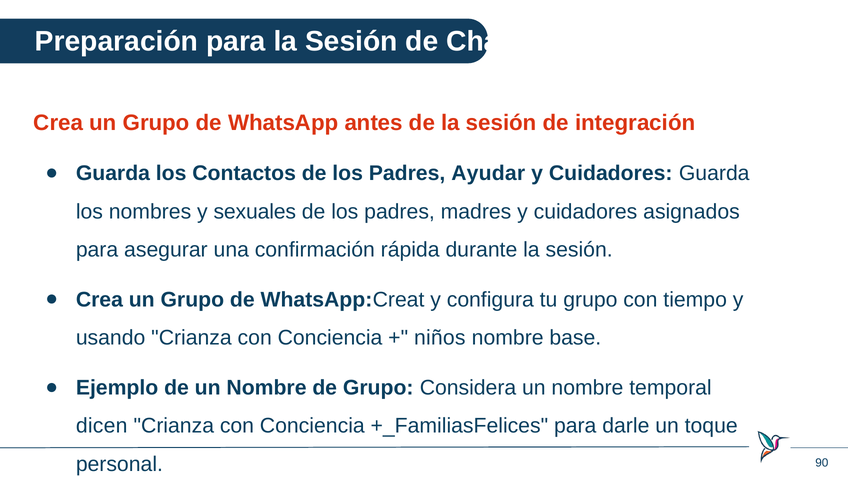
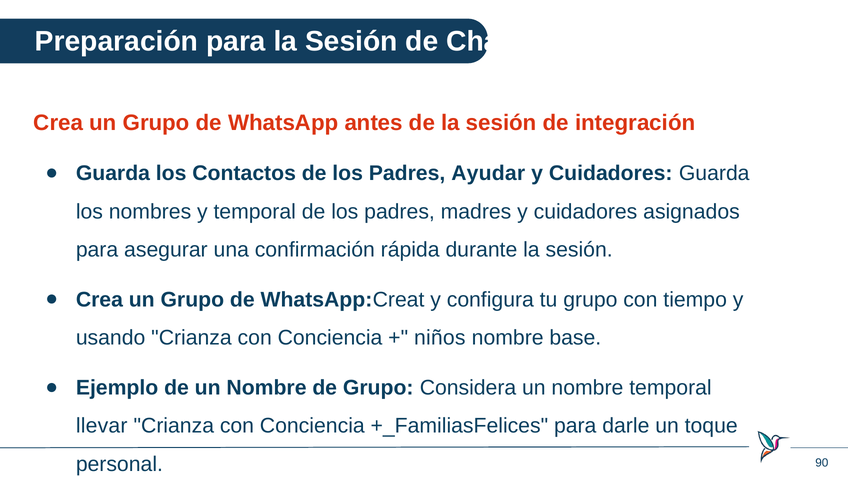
y sexuales: sexuales -> temporal
dicen: dicen -> llevar
